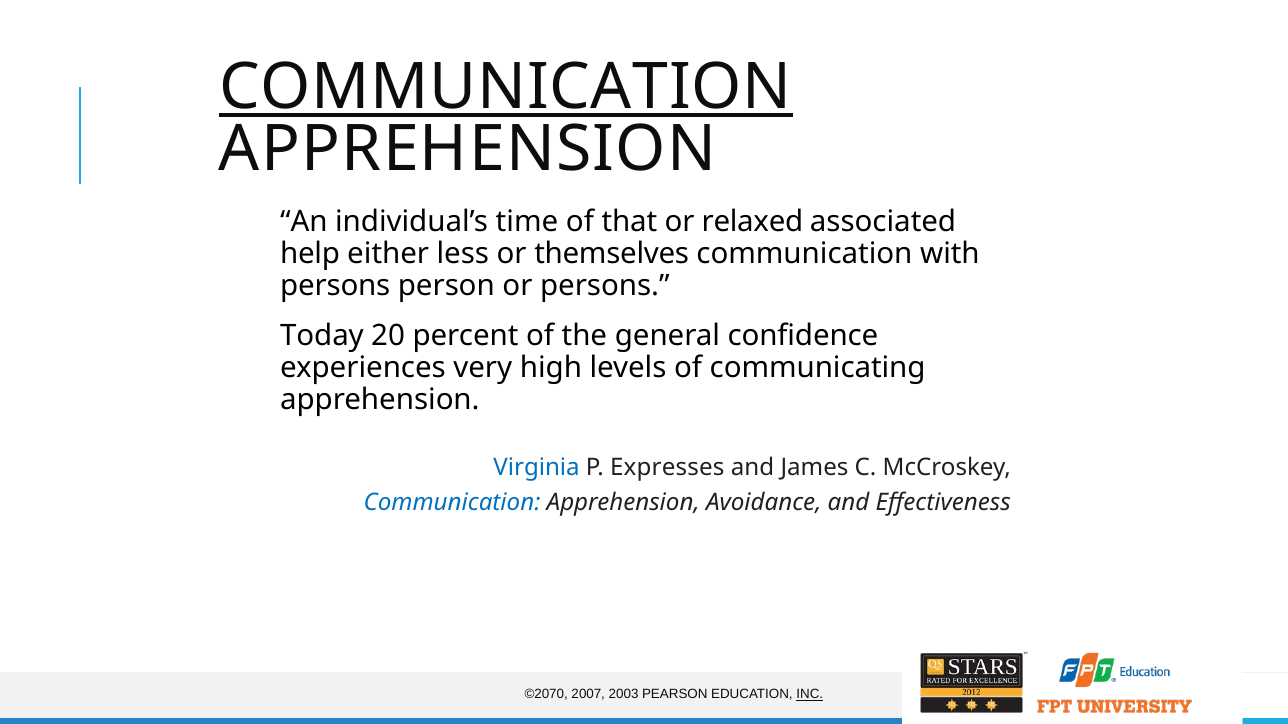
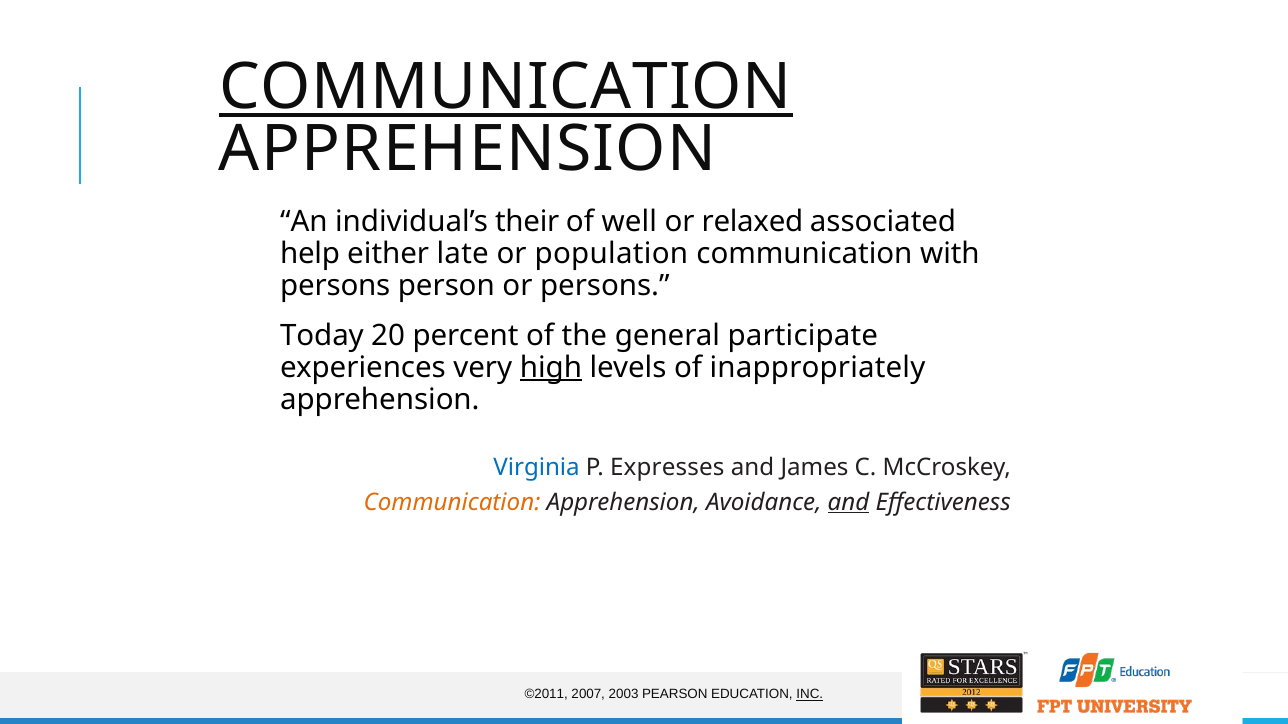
time: time -> their
that: that -> well
less: less -> late
themselves: themselves -> population
confidence: confidence -> participate
high underline: none -> present
communicating: communicating -> inappropriately
Communication at (452, 502) colour: blue -> orange
and at (849, 502) underline: none -> present
©2070: ©2070 -> ©2011
